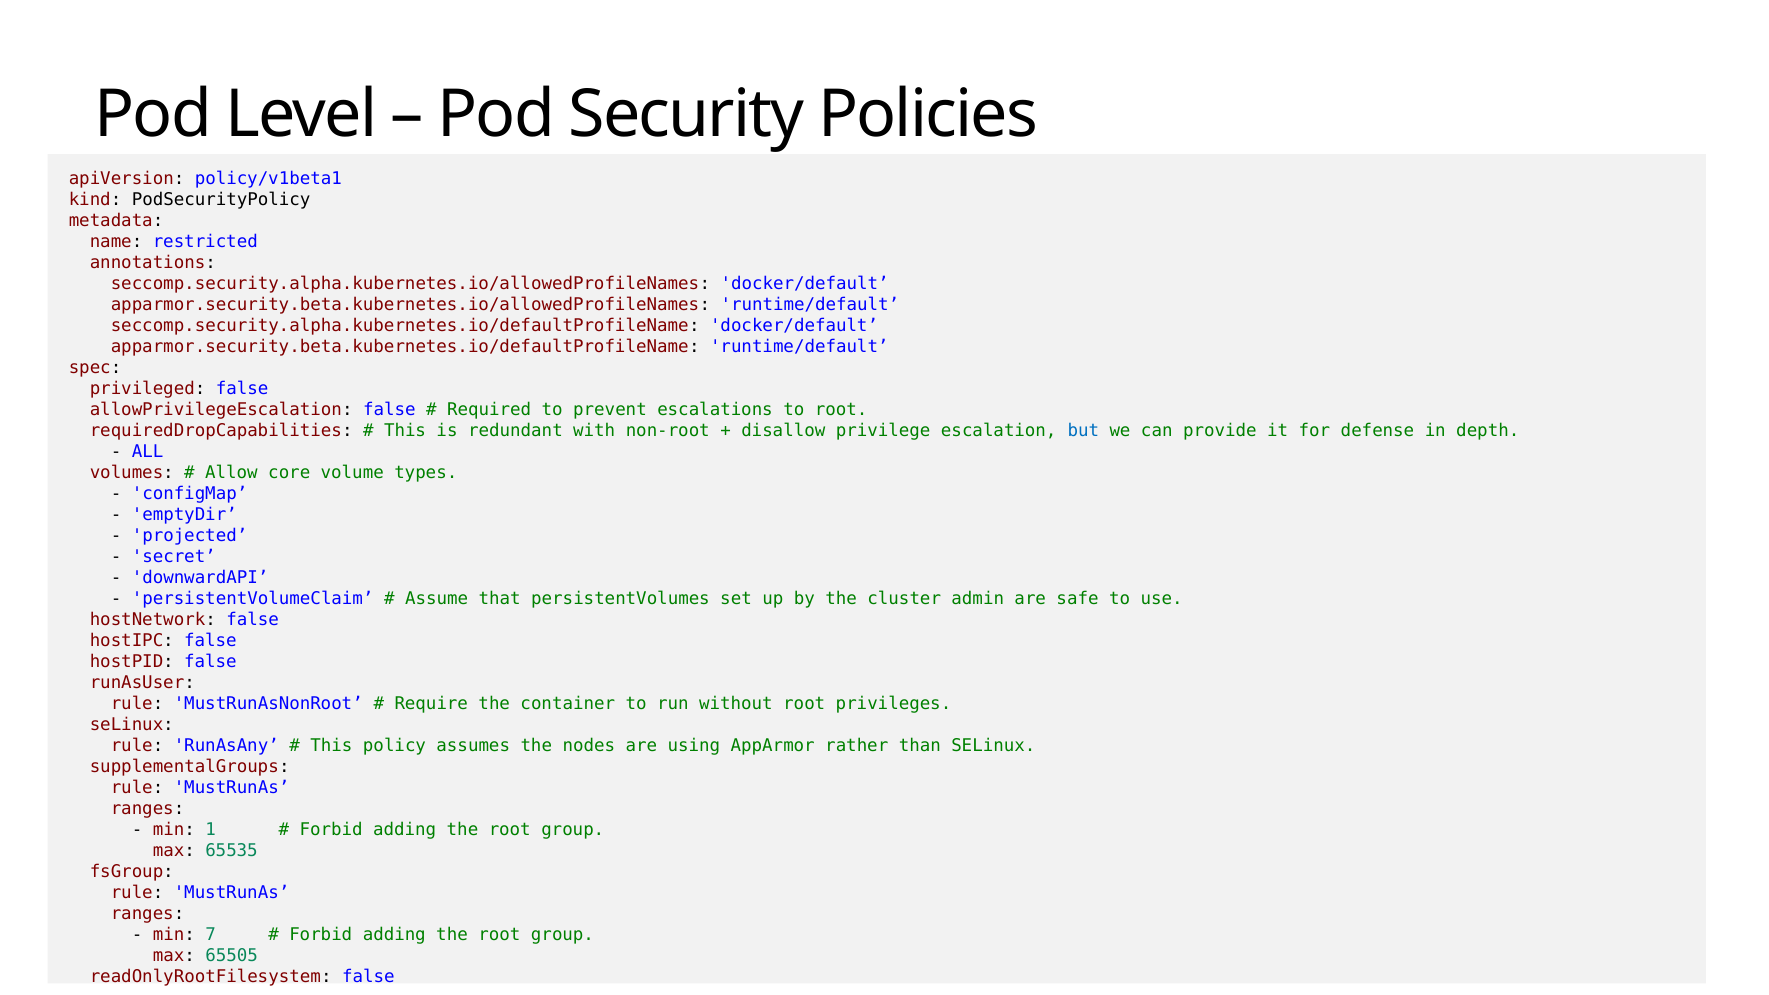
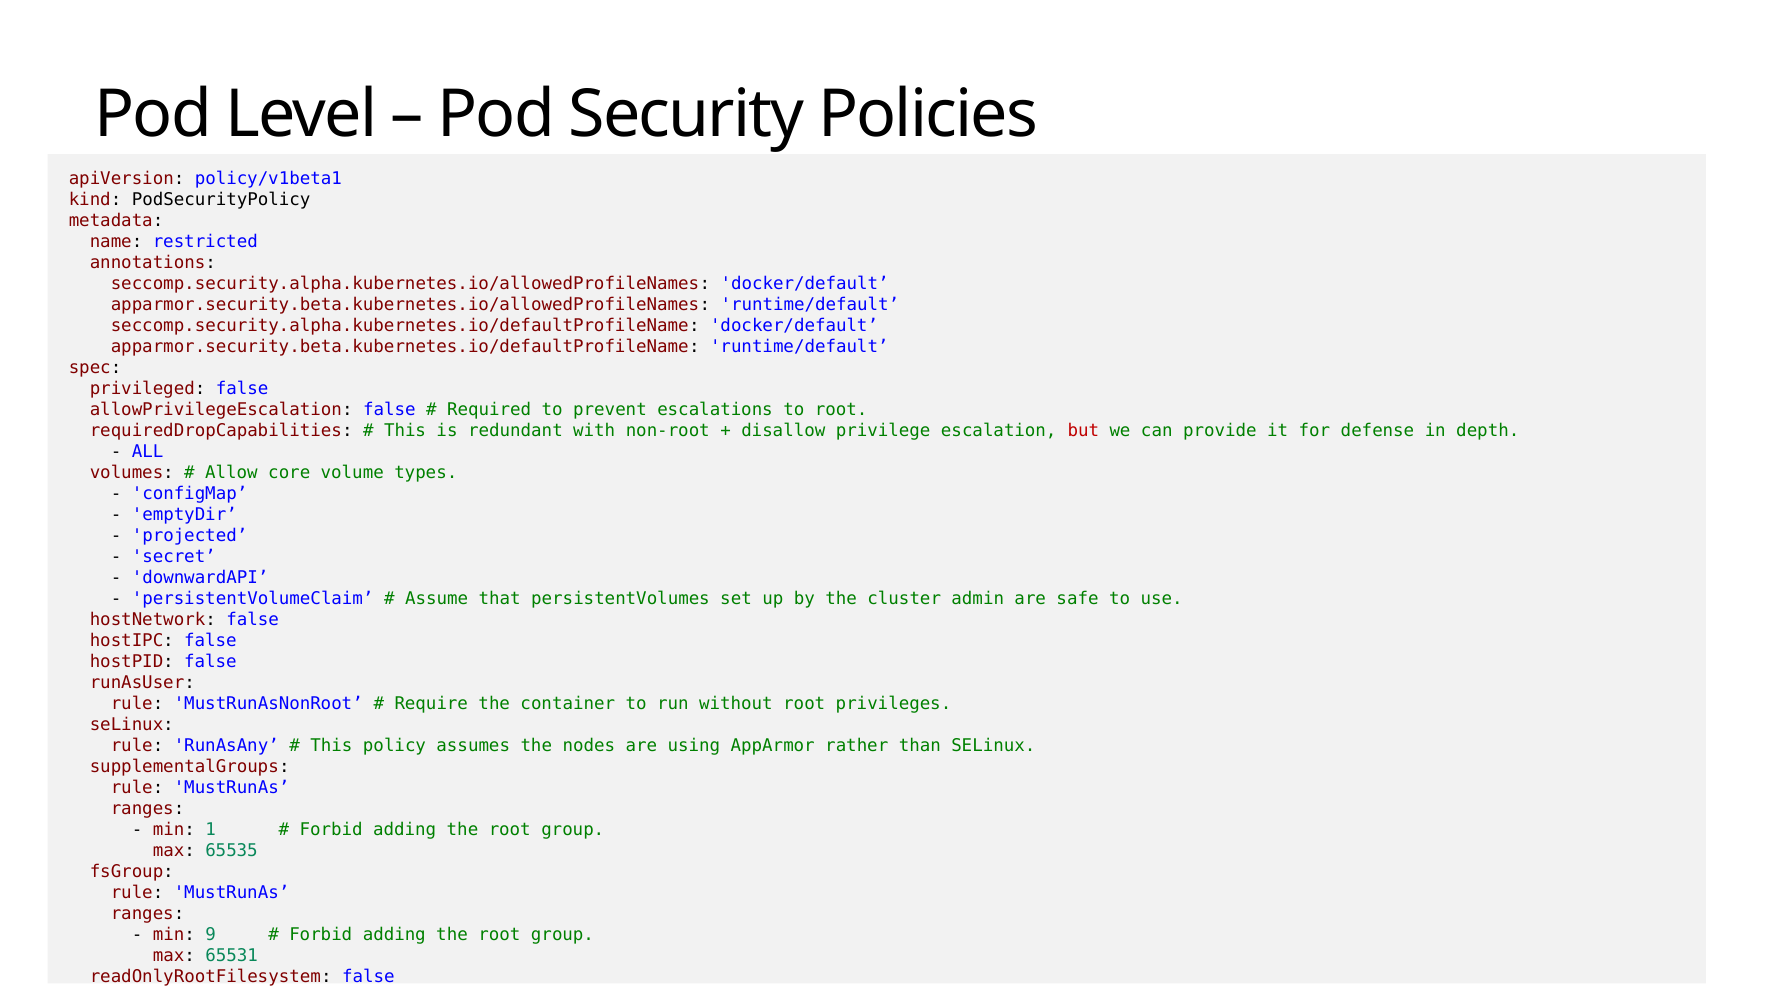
but colour: blue -> red
7: 7 -> 9
65505: 65505 -> 65531
